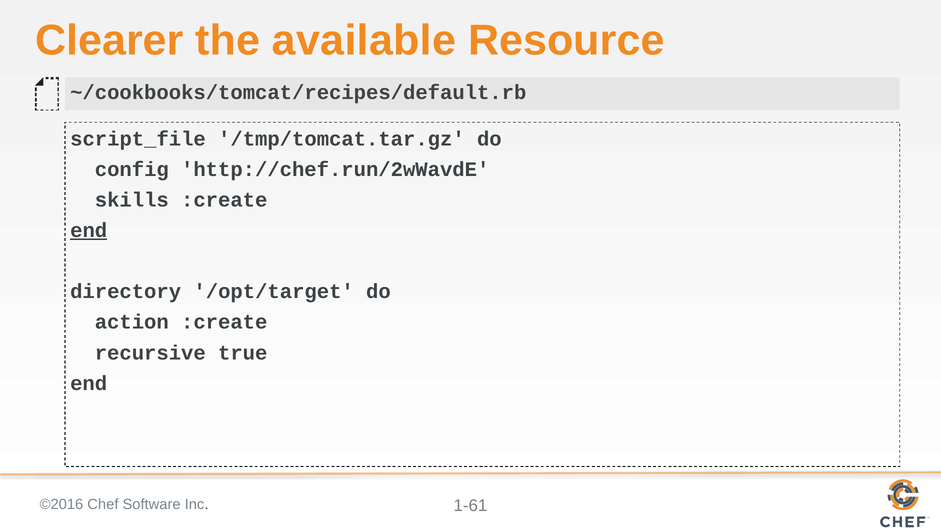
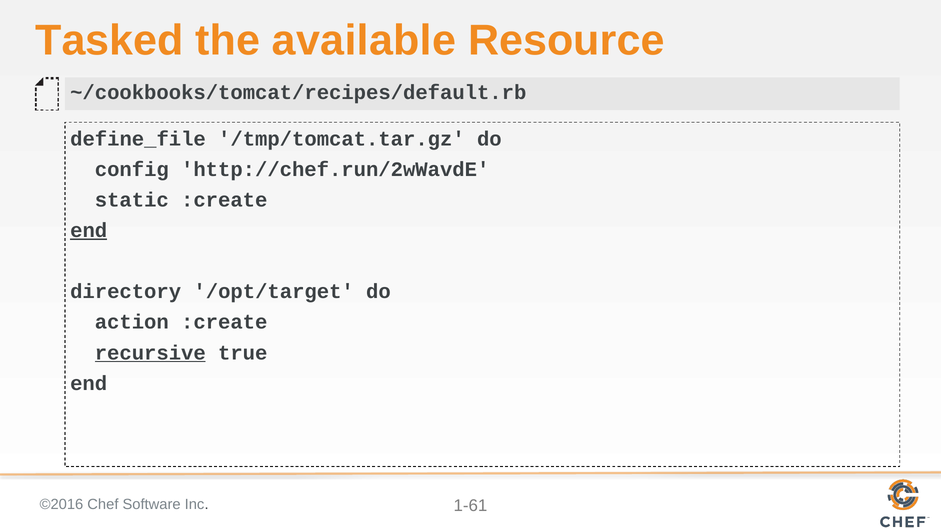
Clearer: Clearer -> Tasked
script_file: script_file -> define_file
skills: skills -> static
recursive underline: none -> present
